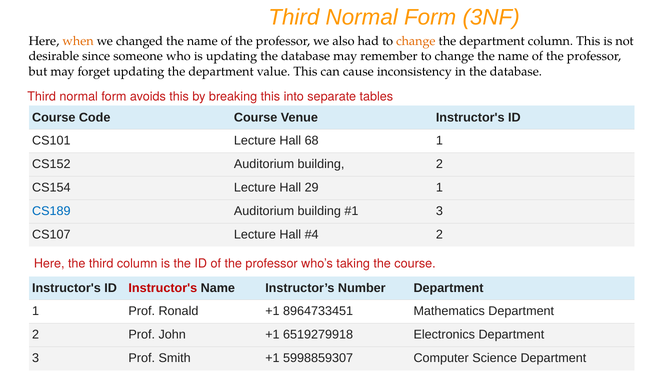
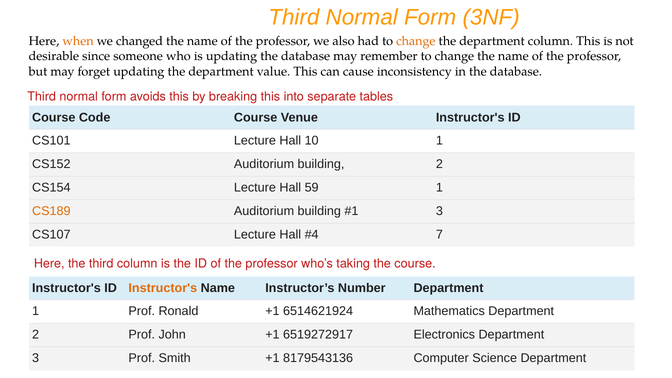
68: 68 -> 10
29: 29 -> 59
CS189 colour: blue -> orange
2 at (439, 235): 2 -> 7
Instructor's at (163, 288) colour: red -> orange
8964733451: 8964733451 -> 6514621924
6519279918: 6519279918 -> 6519272917
5998859307: 5998859307 -> 8179543136
